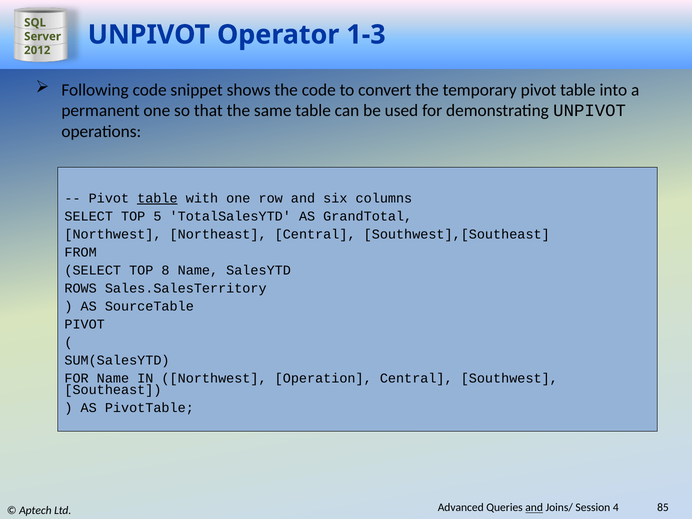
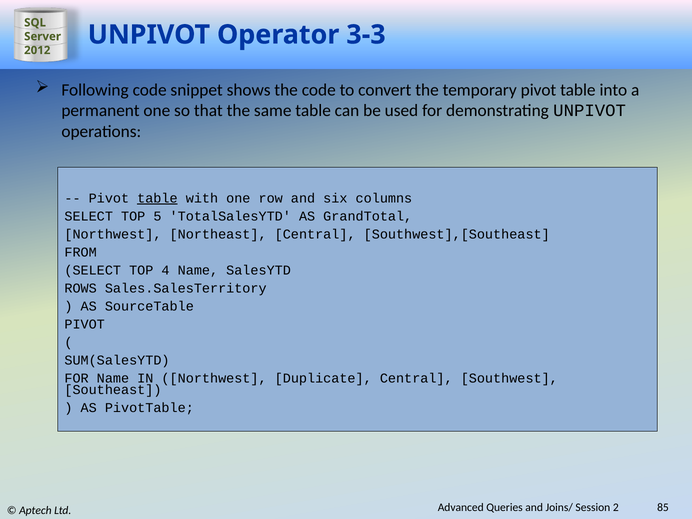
1-3: 1-3 -> 3-3
8: 8 -> 4
Operation: Operation -> Duplicate
and at (534, 508) underline: present -> none
4: 4 -> 2
